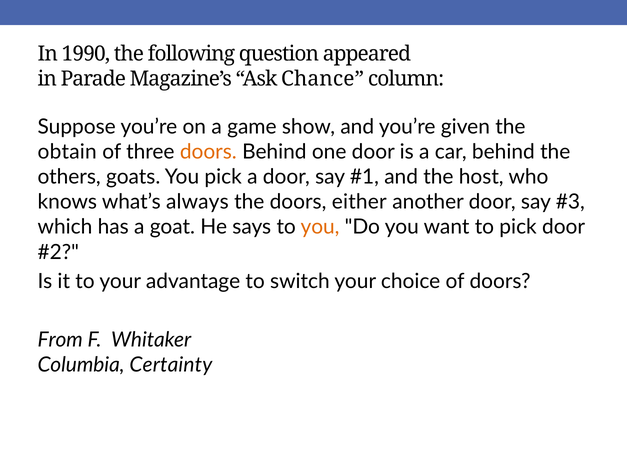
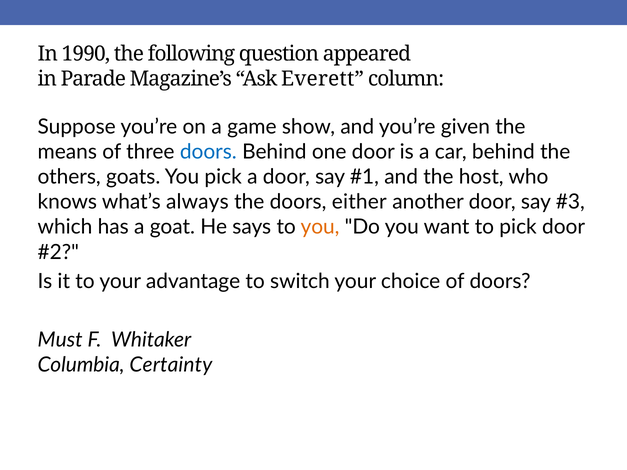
Chance: Chance -> Everett
obtain: obtain -> means
doors at (208, 152) colour: orange -> blue
From: From -> Must
